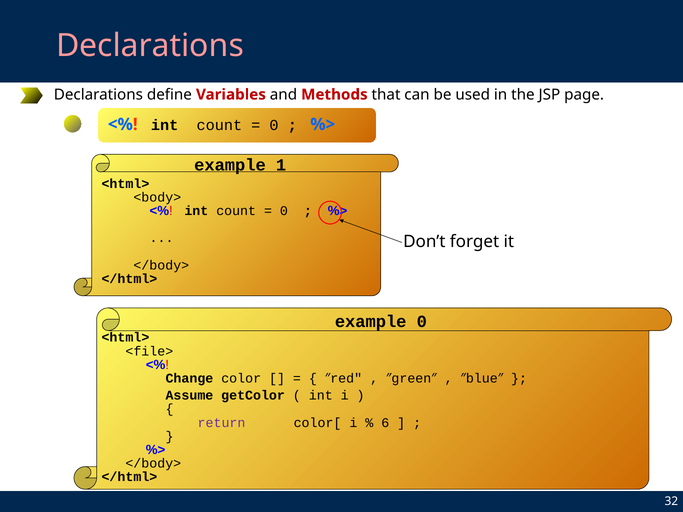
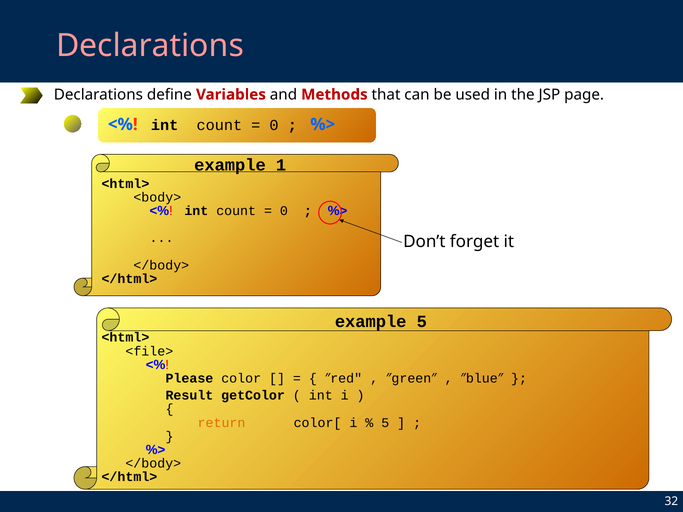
example 0: 0 -> 5
Change: Change -> Please
Assume: Assume -> Result
return colour: purple -> orange
6 at (385, 423): 6 -> 5
